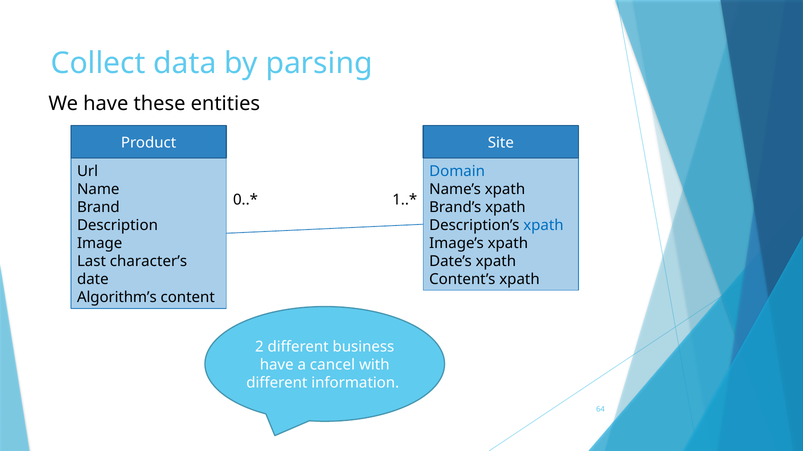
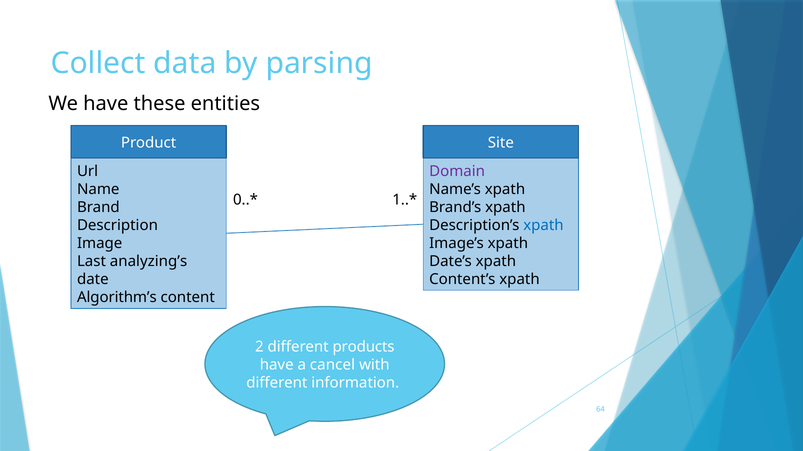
Domain colour: blue -> purple
character’s: character’s -> analyzing’s
business: business -> products
